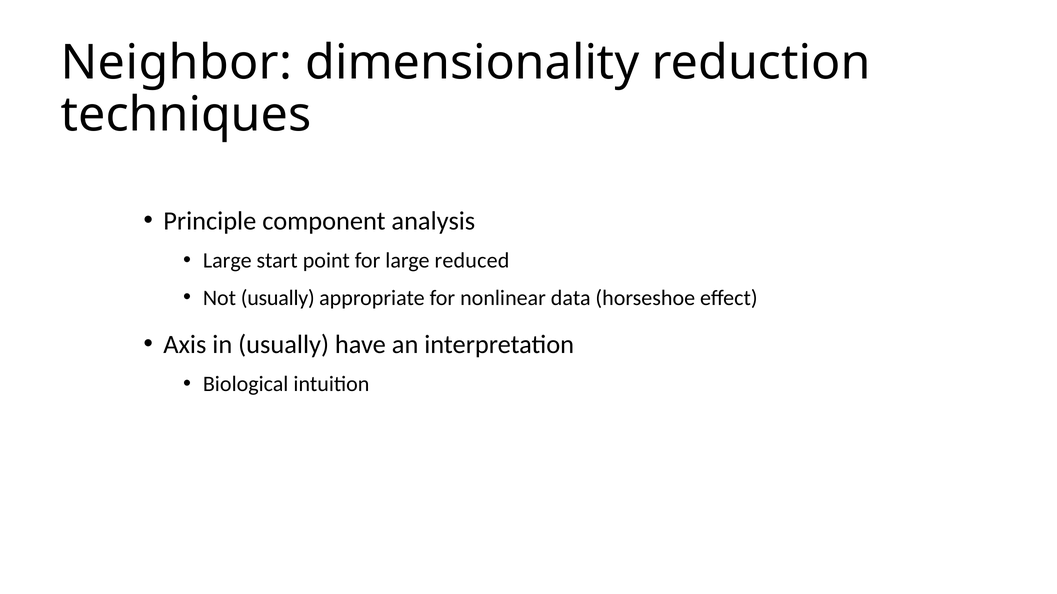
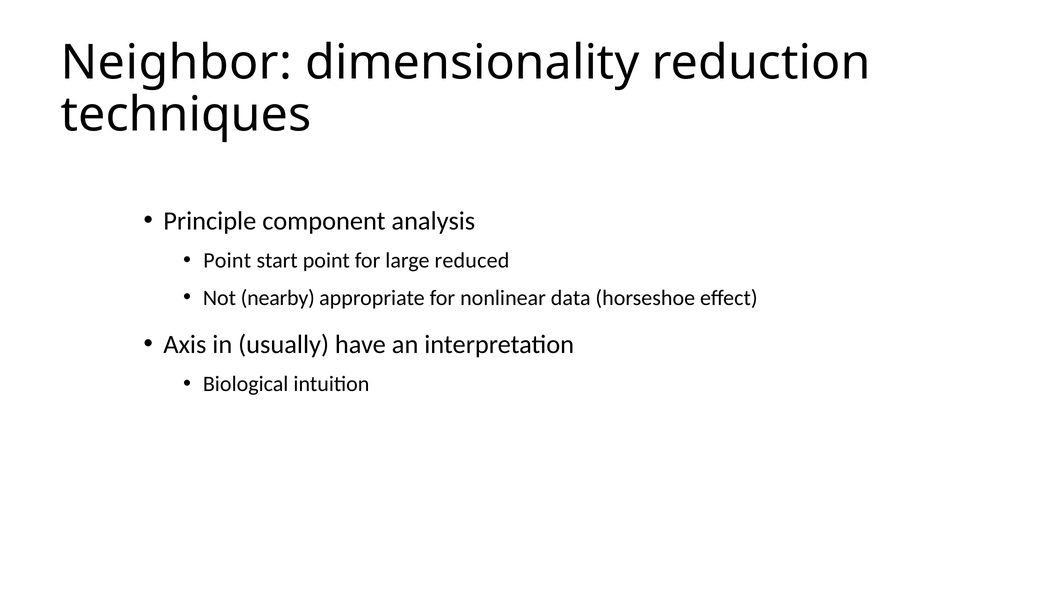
Large at (227, 261): Large -> Point
Not usually: usually -> nearby
